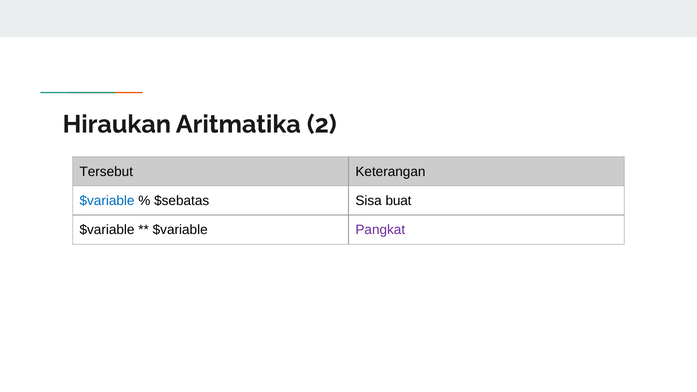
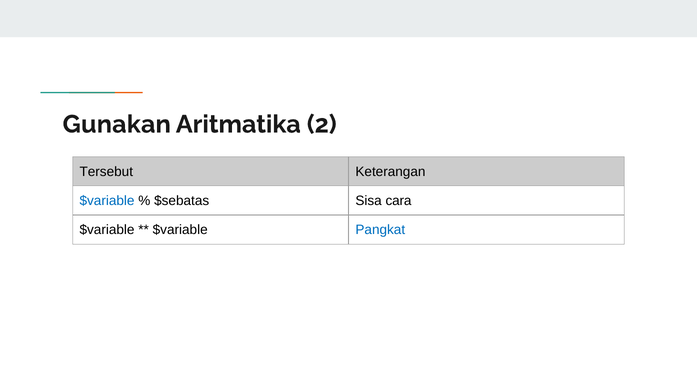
Hiraukan: Hiraukan -> Gunakan
buat: buat -> cara
Pangkat colour: purple -> blue
